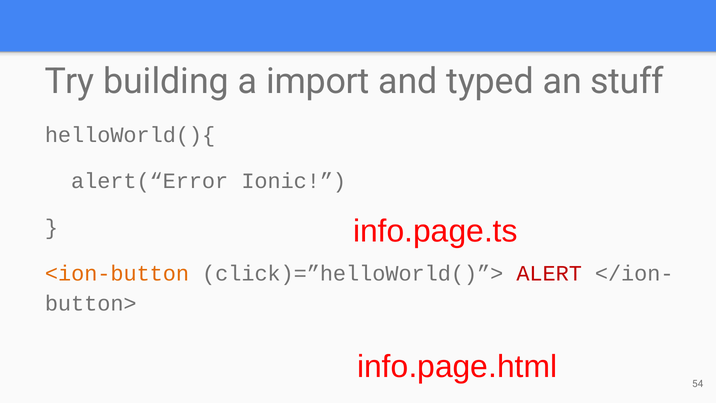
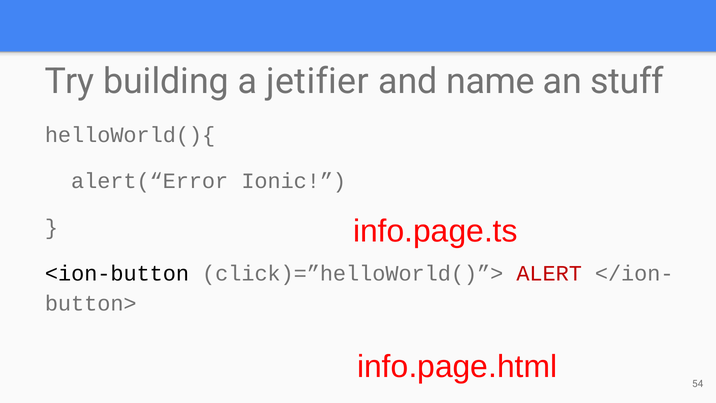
import: import -> jetifier
typed: typed -> name
<ion-button colour: orange -> black
